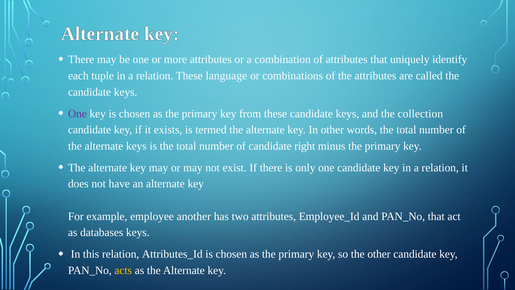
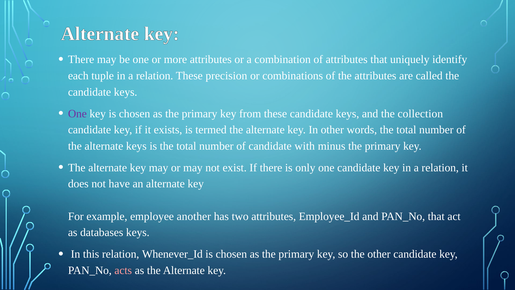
language: language -> precision
right: right -> with
Attributes_Id: Attributes_Id -> Whenever_Id
acts colour: yellow -> pink
